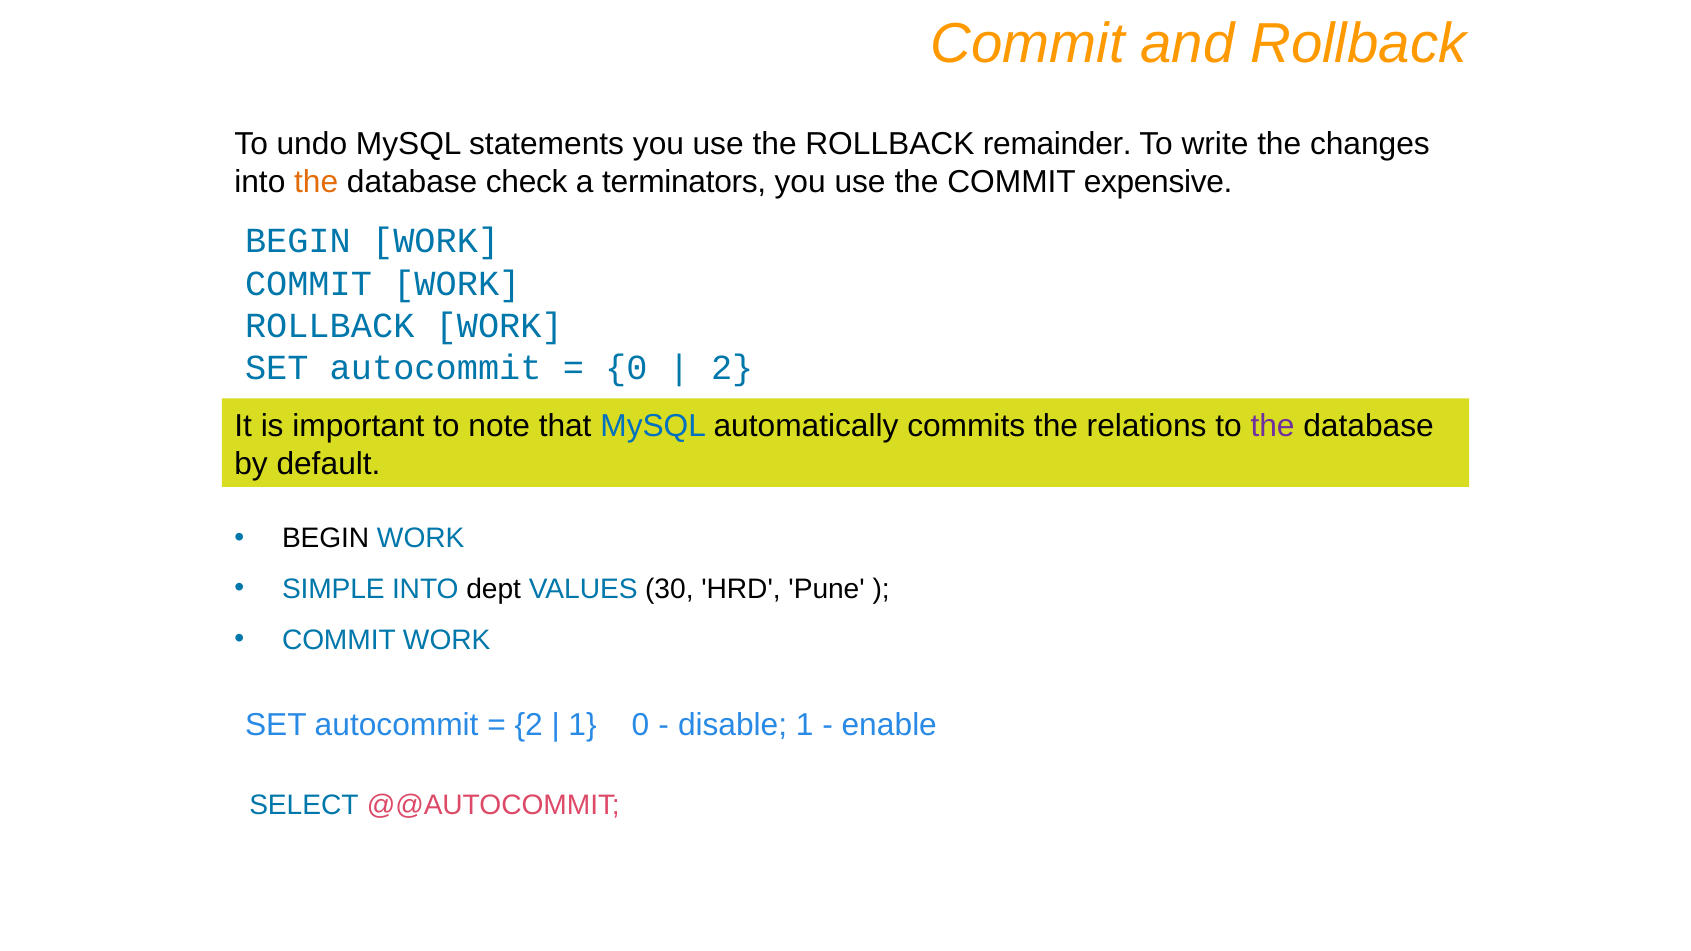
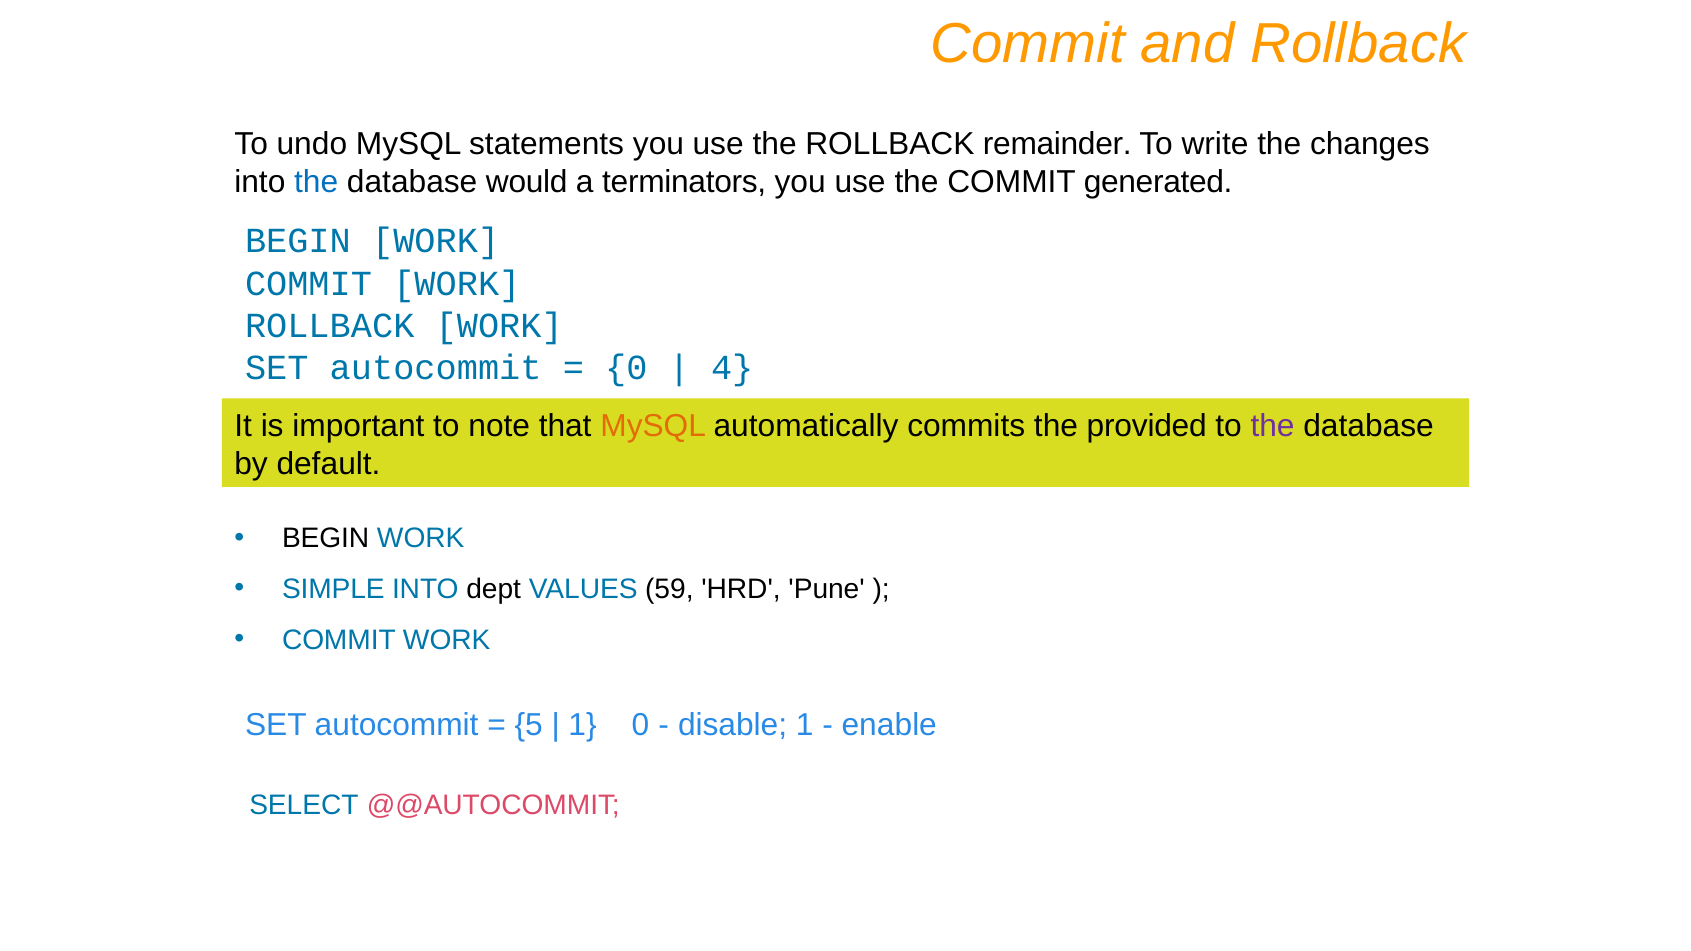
the at (316, 182) colour: orange -> blue
check: check -> would
expensive: expensive -> generated
2 at (732, 368): 2 -> 4
MySQL at (653, 426) colour: blue -> orange
relations: relations -> provided
30: 30 -> 59
2 at (529, 725): 2 -> 5
